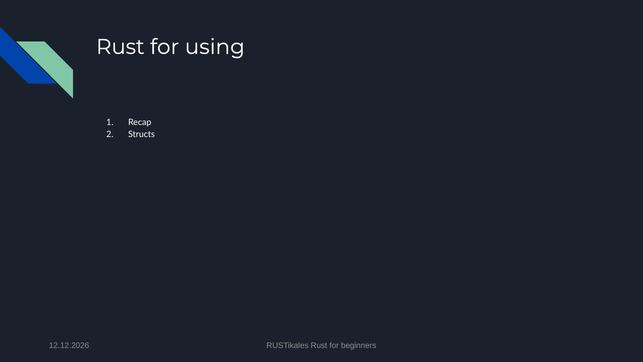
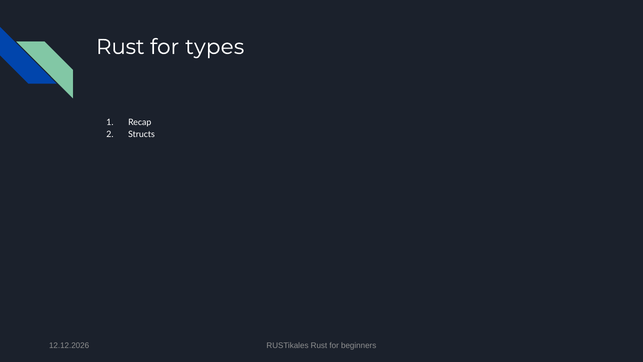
using: using -> types
